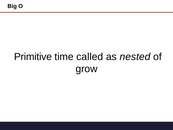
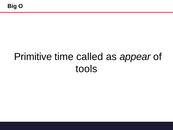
nested: nested -> appear
grow: grow -> tools
